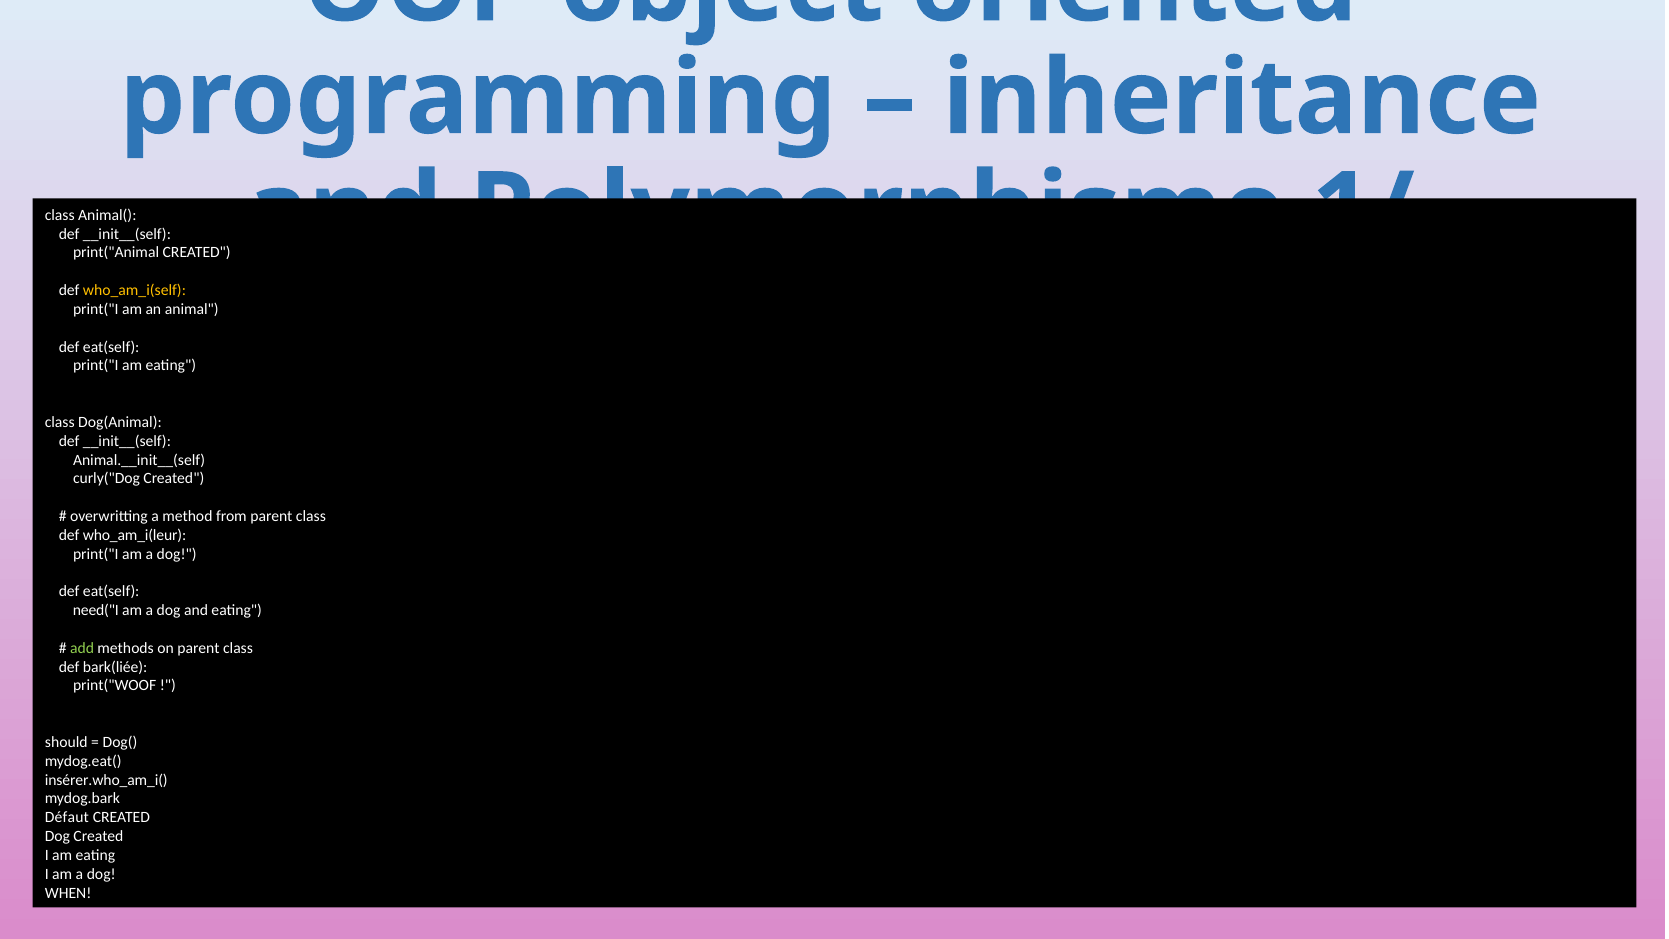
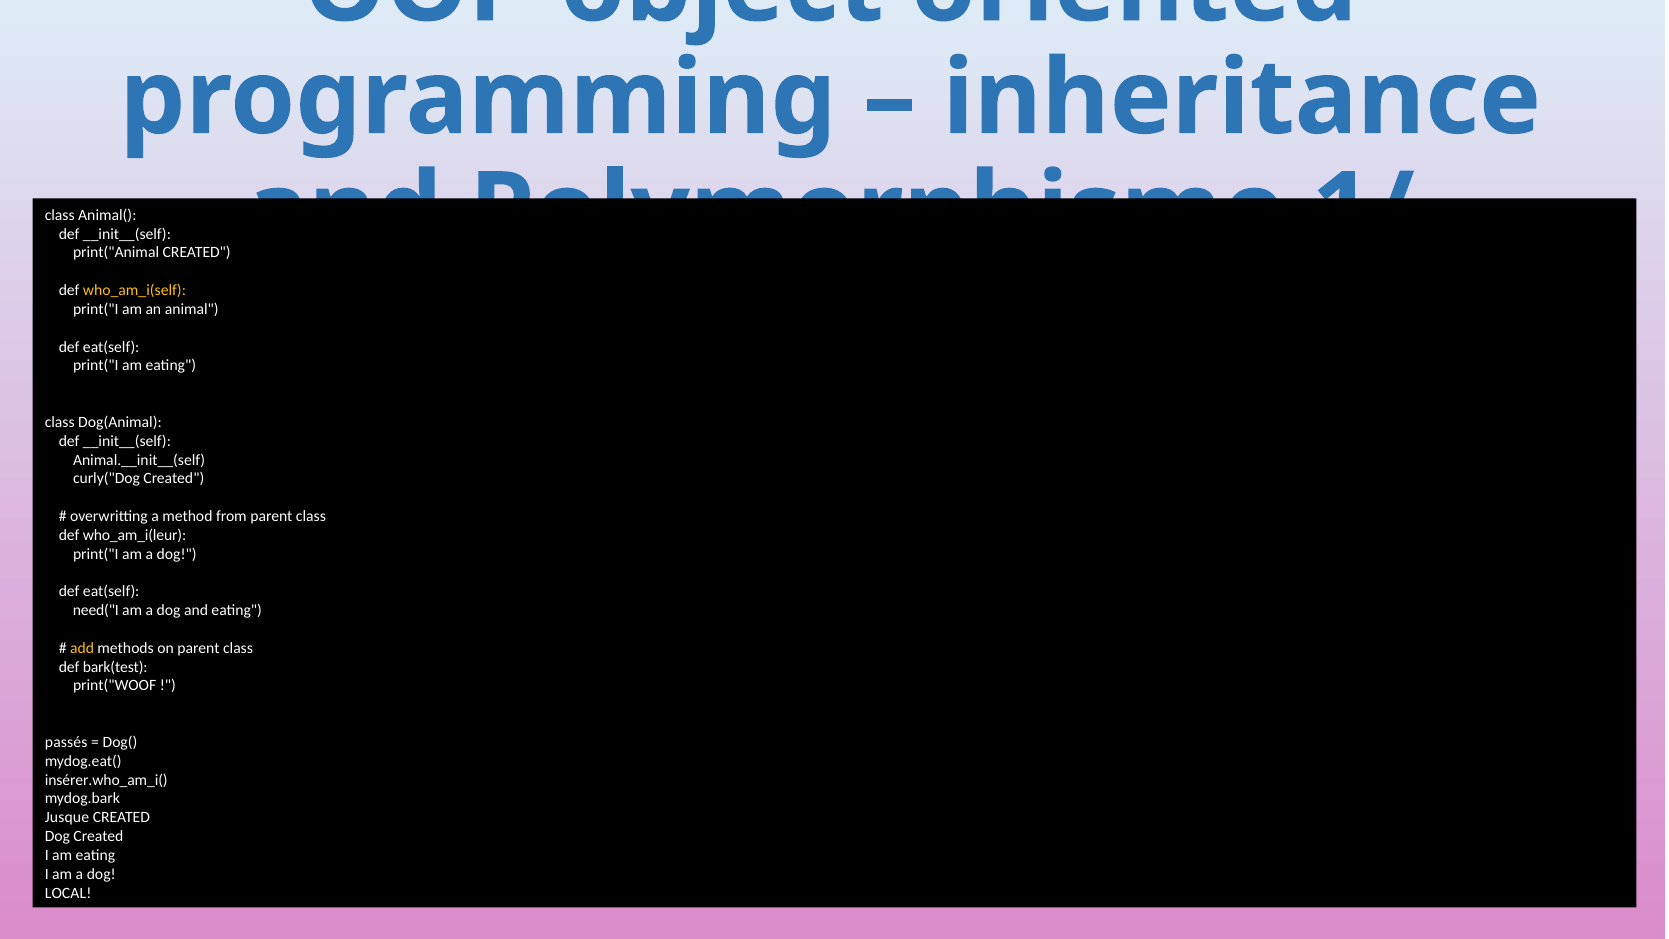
add colour: light green -> yellow
bark(liée: bark(liée -> bark(test
should: should -> passés
Défaut: Défaut -> Jusque
WHEN: WHEN -> LOCAL
